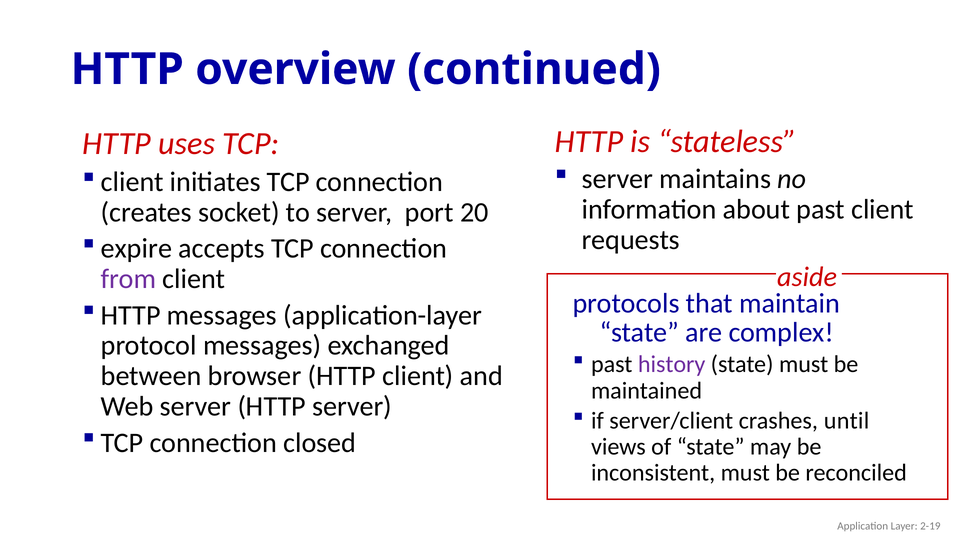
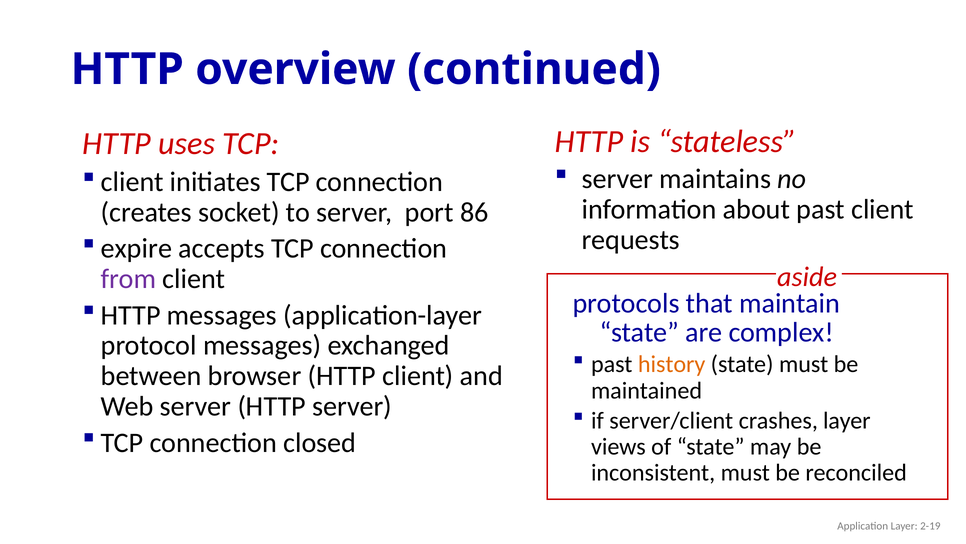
20: 20 -> 86
history colour: purple -> orange
crashes until: until -> layer
